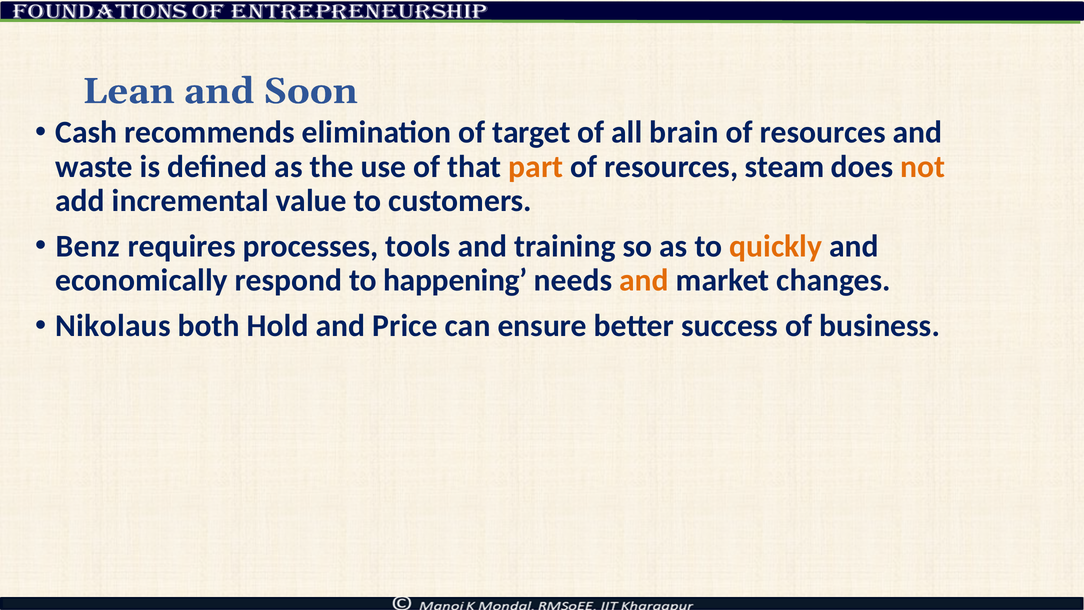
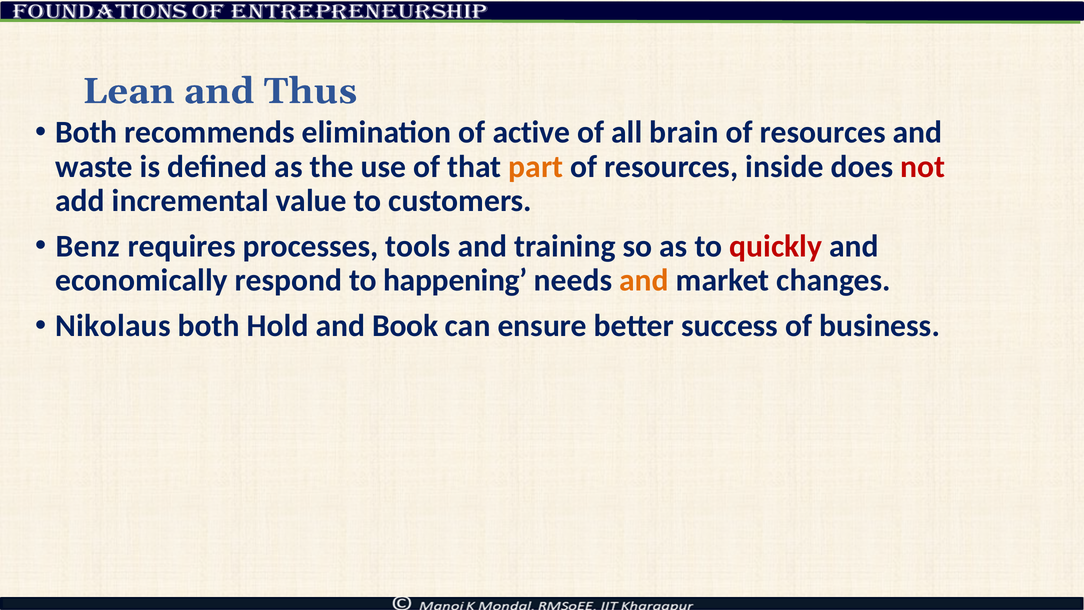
Soon: Soon -> Thus
Cash at (86, 132): Cash -> Both
target: target -> active
steam: steam -> inside
not colour: orange -> red
quickly colour: orange -> red
Price: Price -> Book
